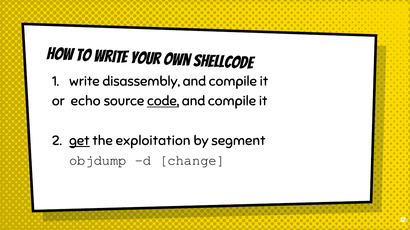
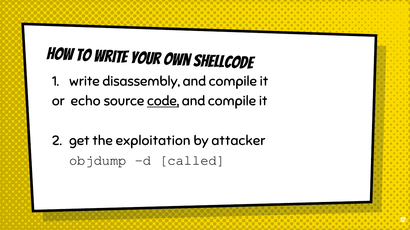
get underline: present -> none
segment: segment -> attacker
change: change -> called
